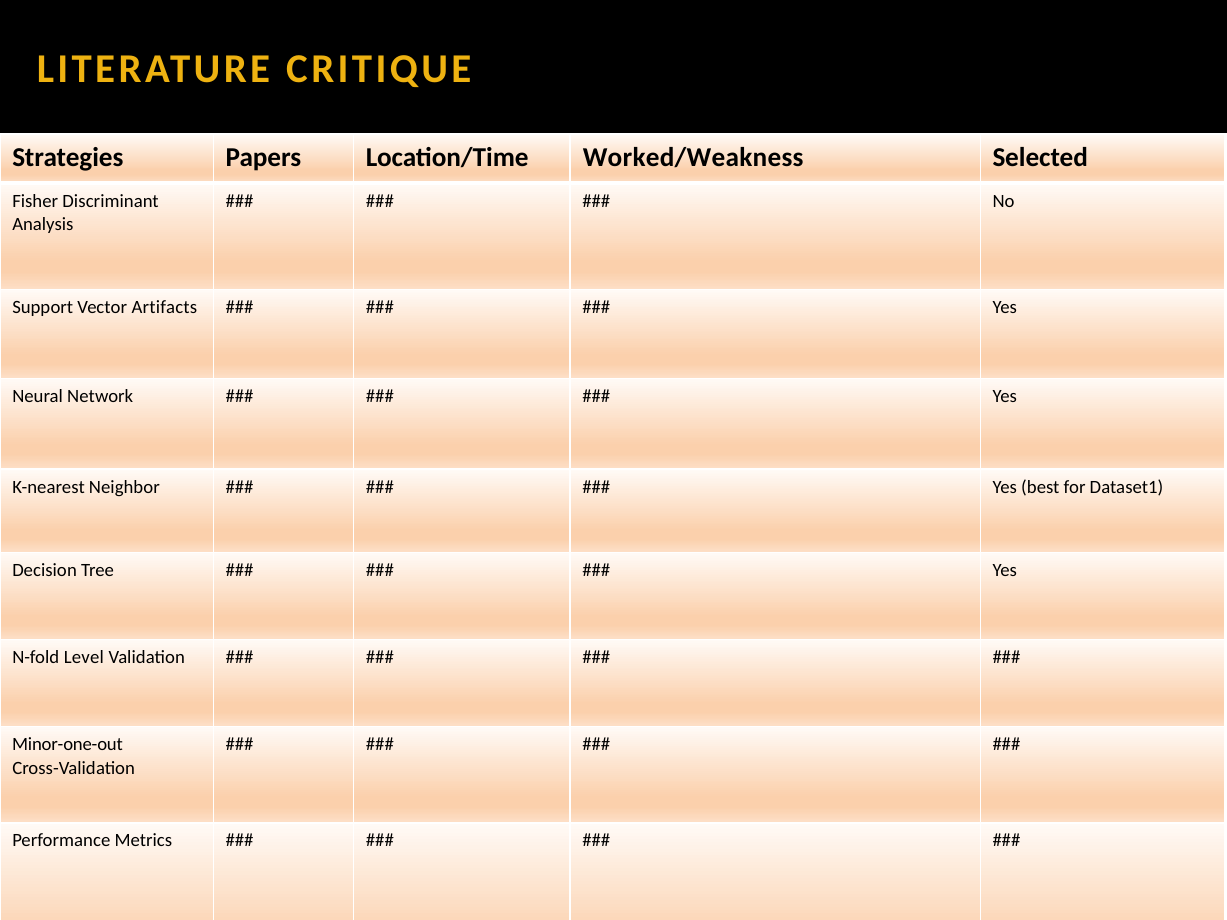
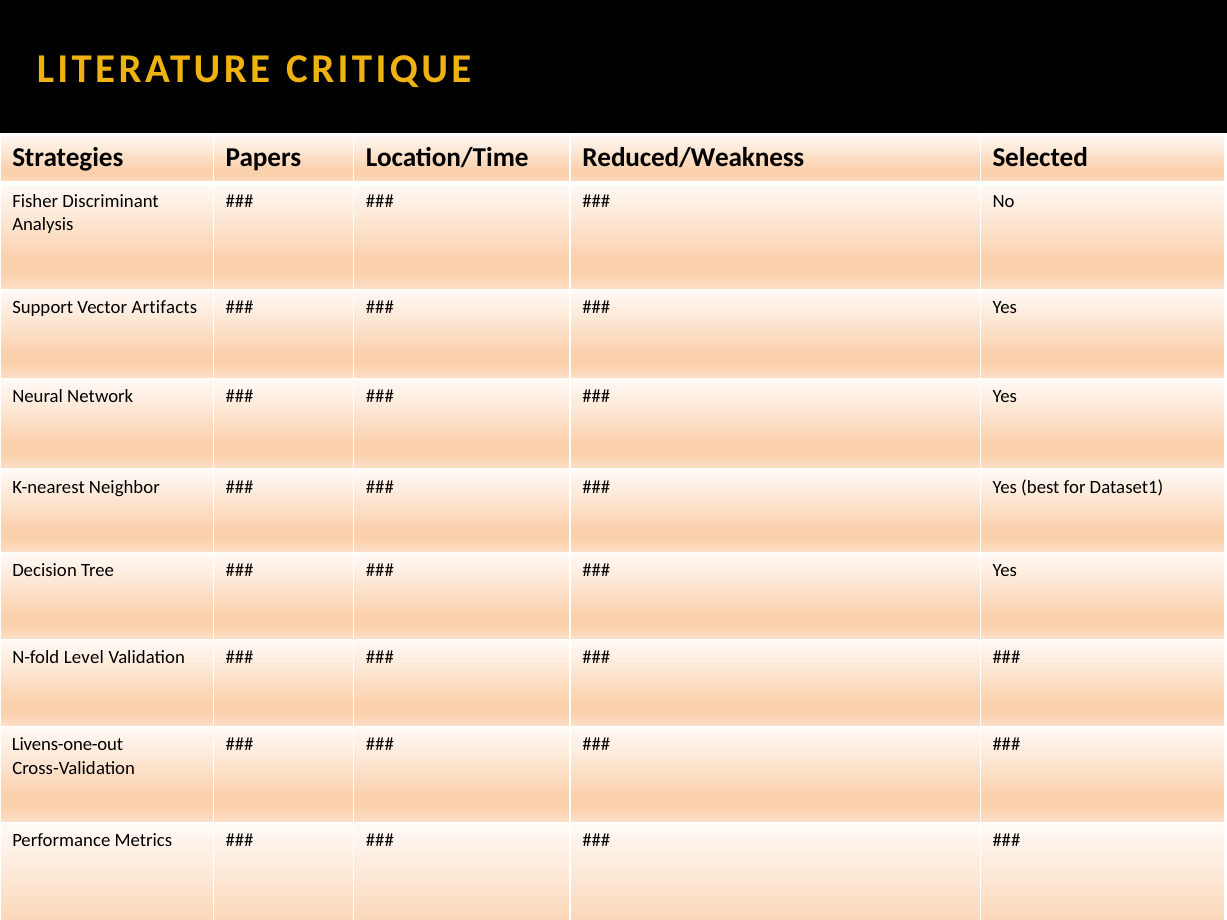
Worked/Weakness: Worked/Weakness -> Reduced/Weakness
Minor-one-out: Minor-one-out -> Livens-one-out
